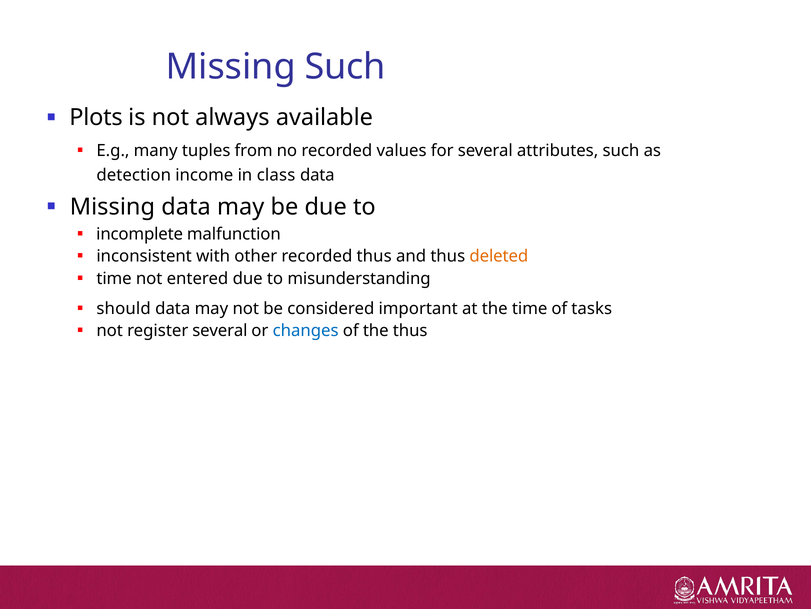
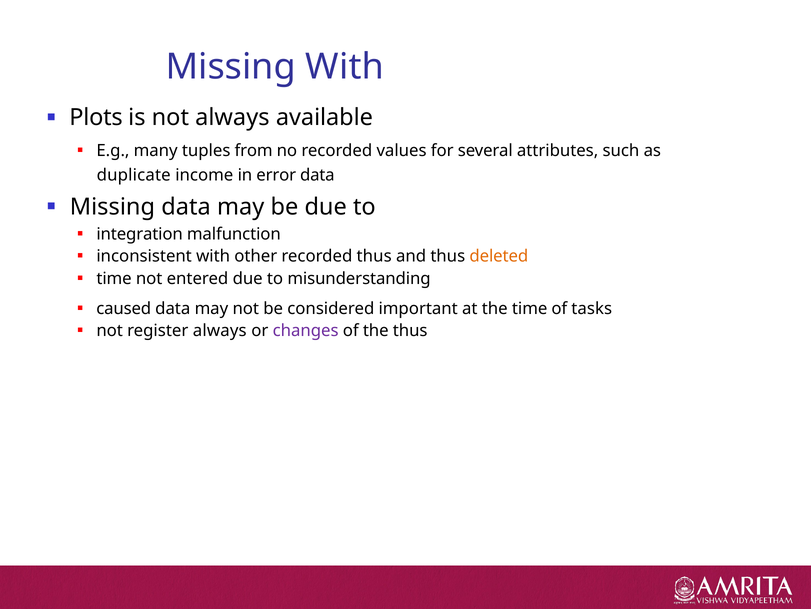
Missing Such: Such -> With
detection: detection -> duplicate
class: class -> error
incomplete: incomplete -> integration
should: should -> caused
register several: several -> always
changes colour: blue -> purple
